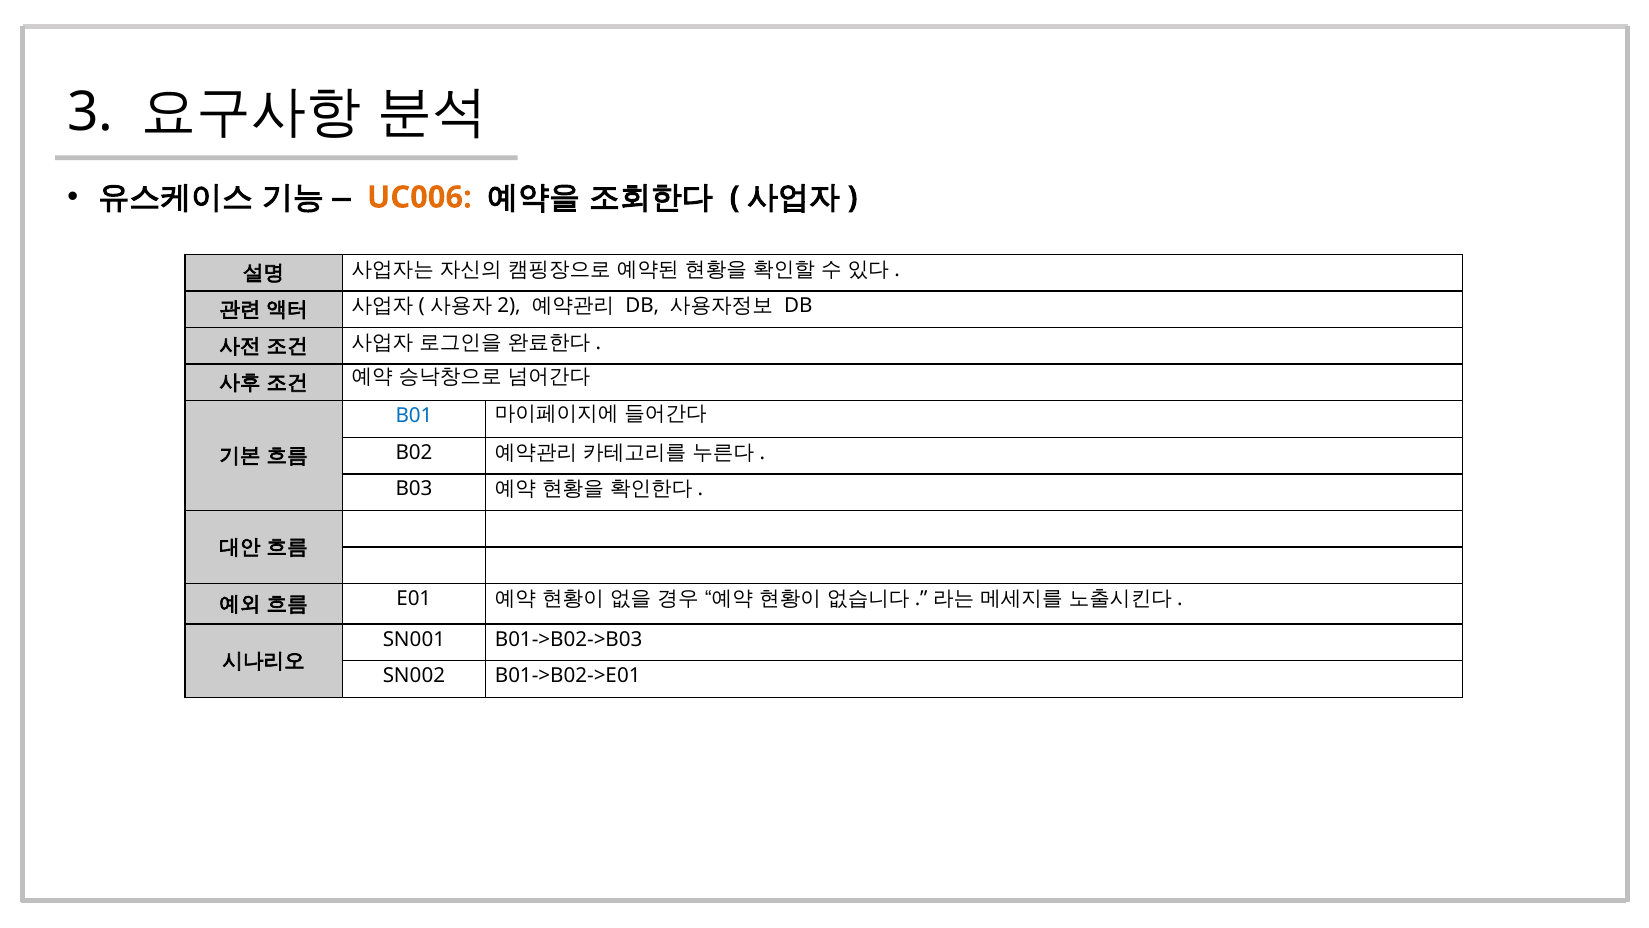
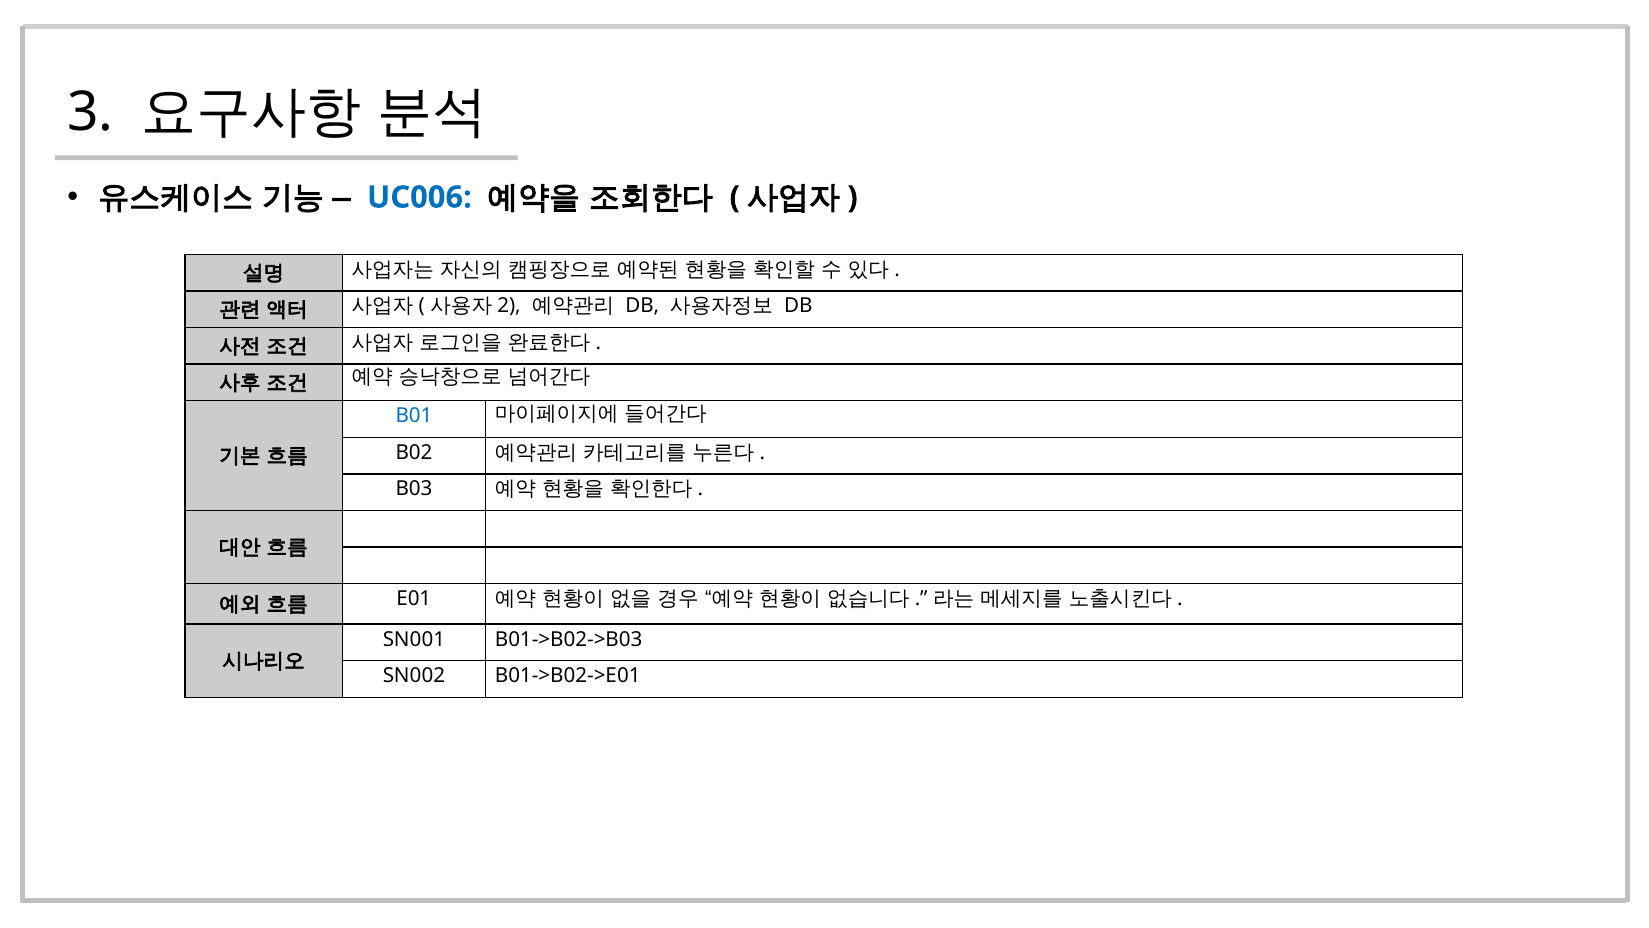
UC006 colour: orange -> blue
